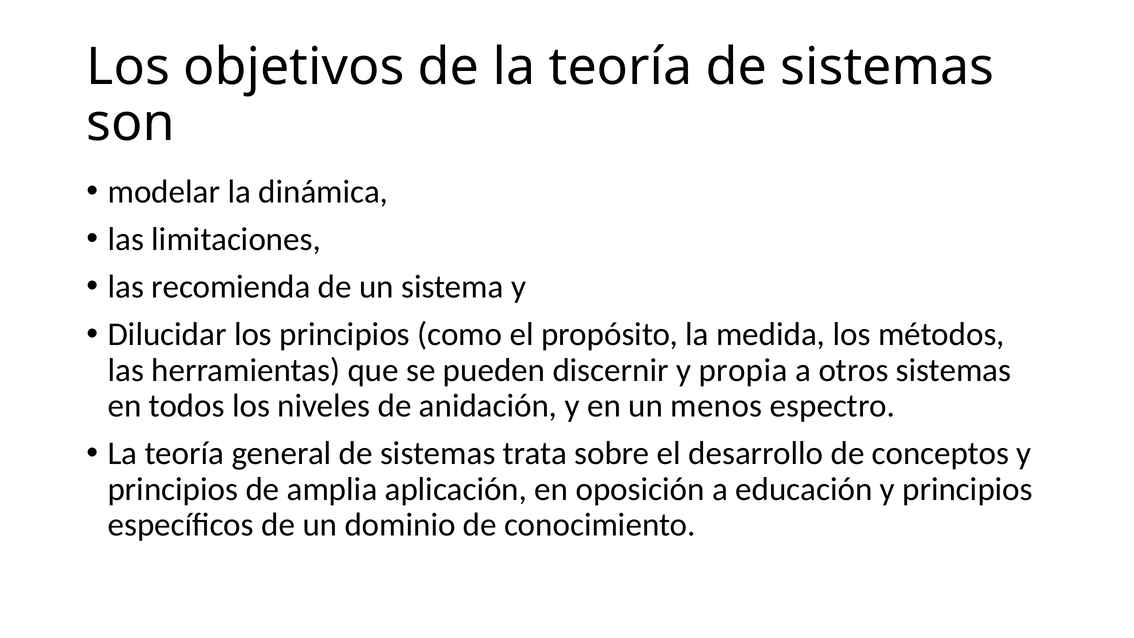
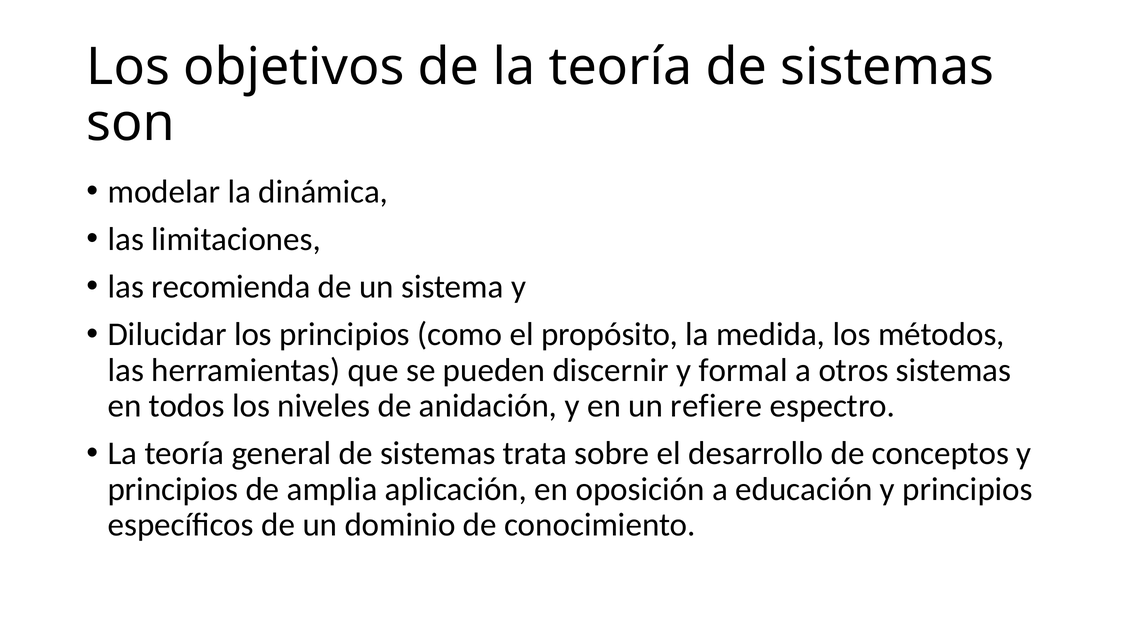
propia: propia -> formal
menos: menos -> refiere
